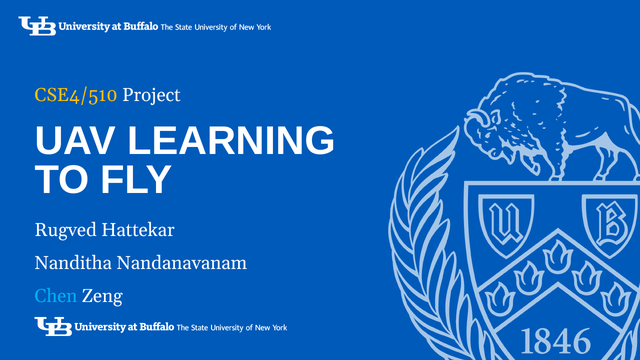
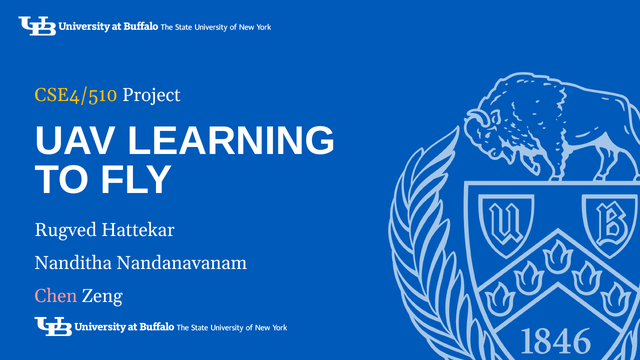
Chen colour: light blue -> pink
